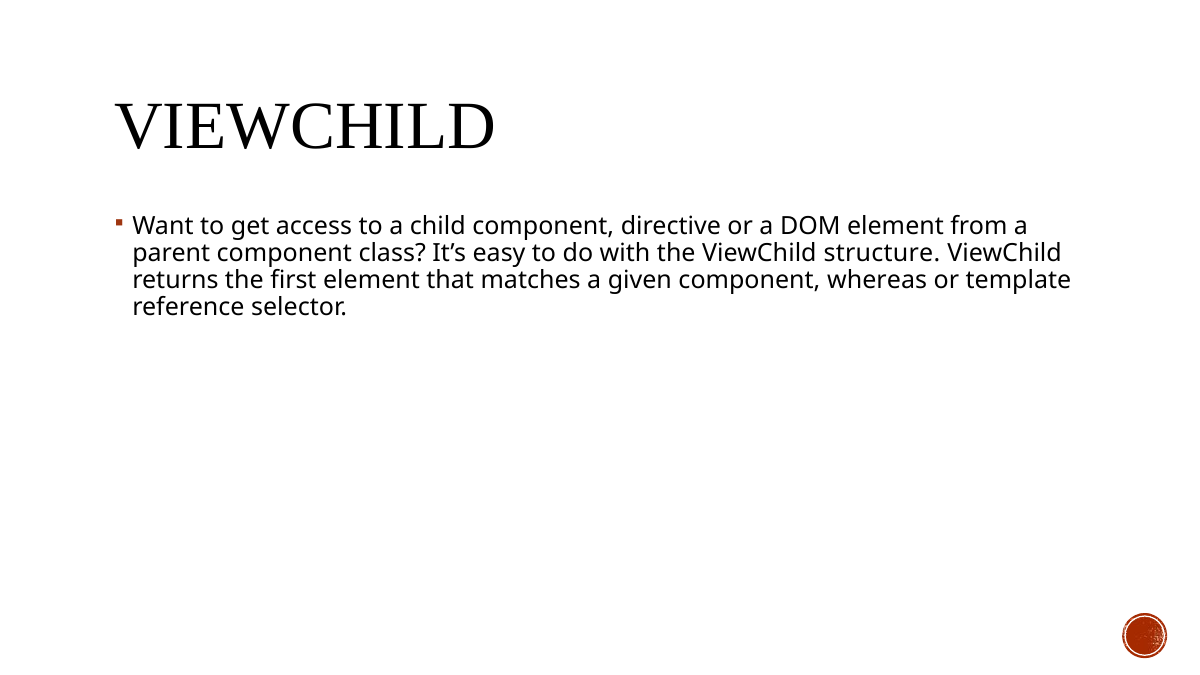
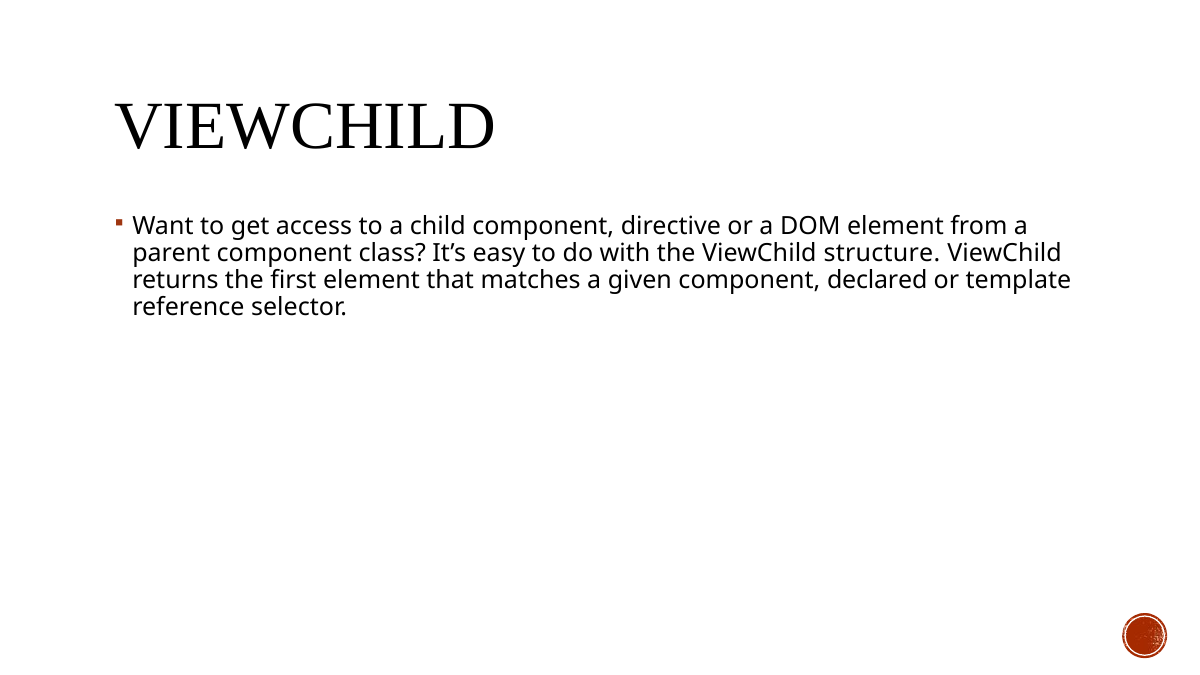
whereas: whereas -> declared
